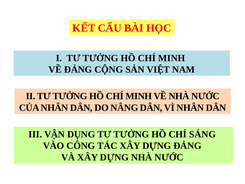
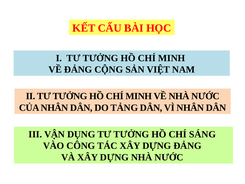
NÂNG: NÂNG -> TẢNG
